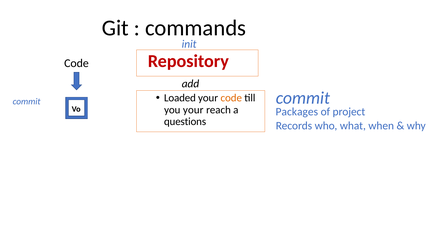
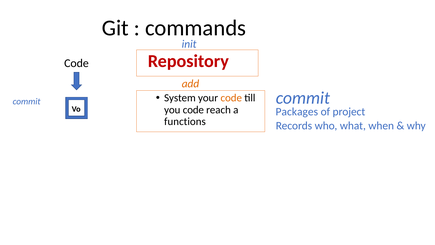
add colour: black -> orange
Loaded: Loaded -> System
you your: your -> code
questions: questions -> functions
